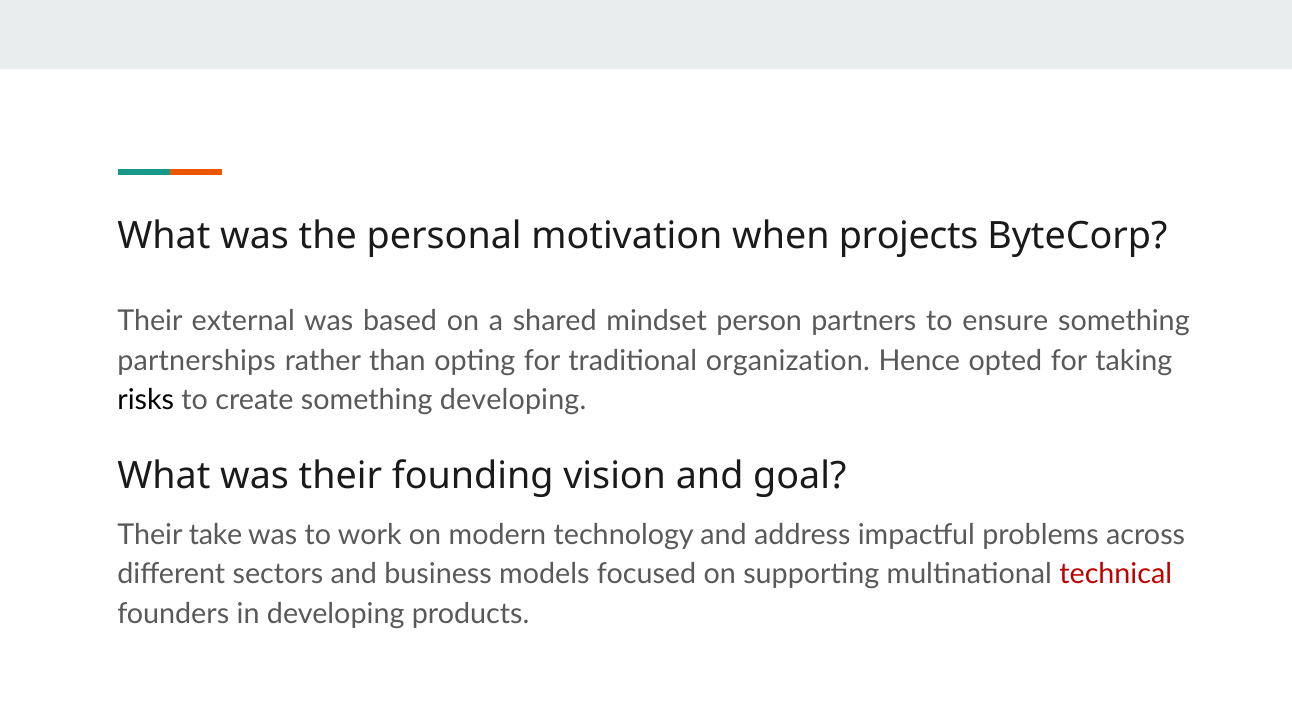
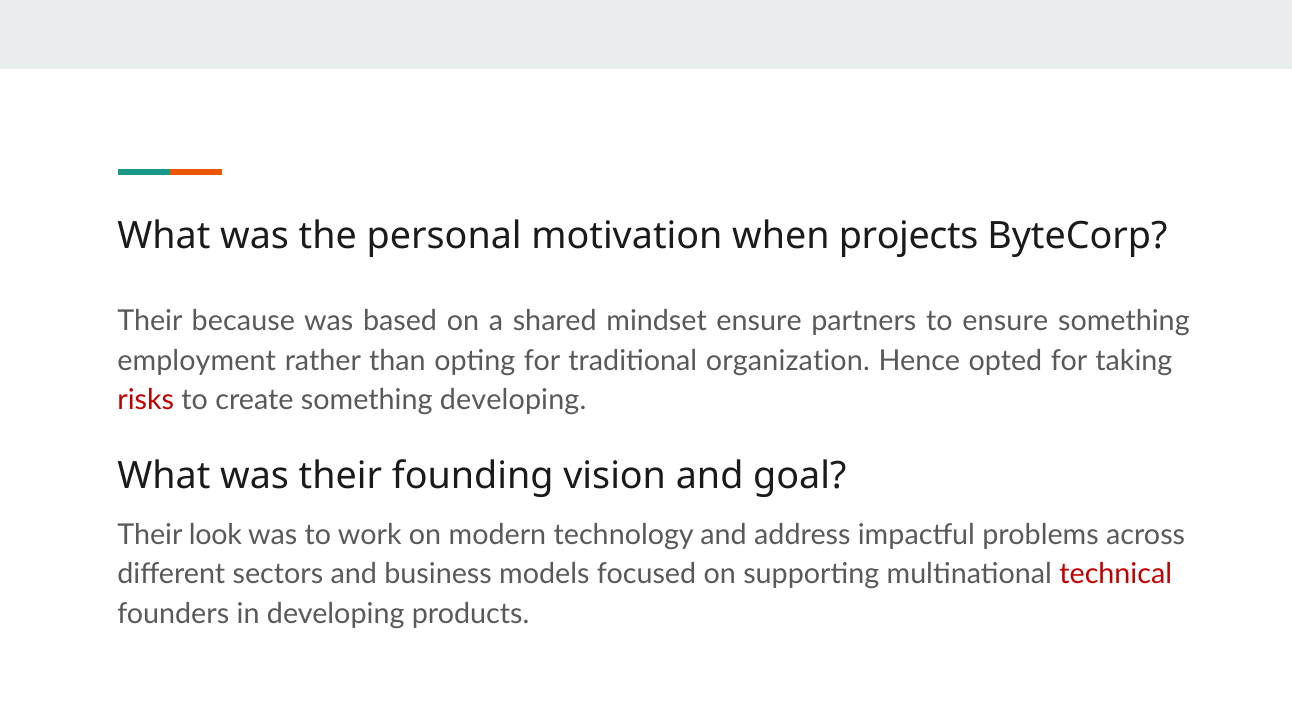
external: external -> because
mindset person: person -> ensure
partnerships: partnerships -> employment
risks colour: black -> red
take: take -> look
